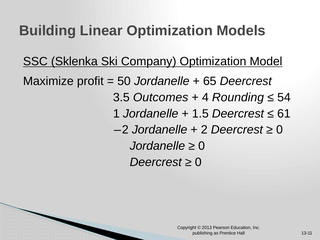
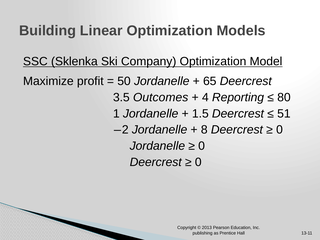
Rounding: Rounding -> Reporting
54: 54 -> 80
61: 61 -> 51
2 at (204, 130): 2 -> 8
